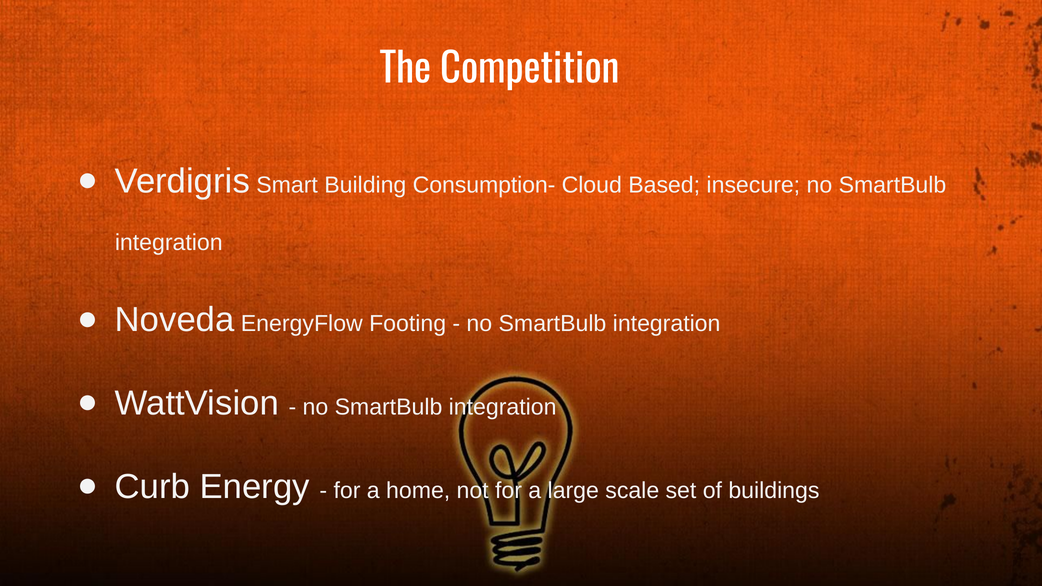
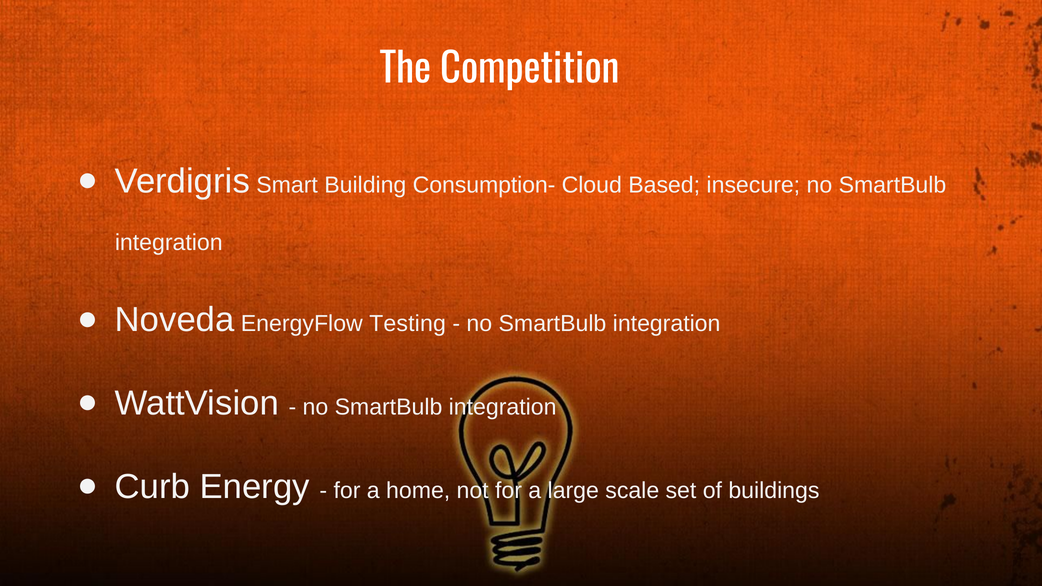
Footing: Footing -> Testing
